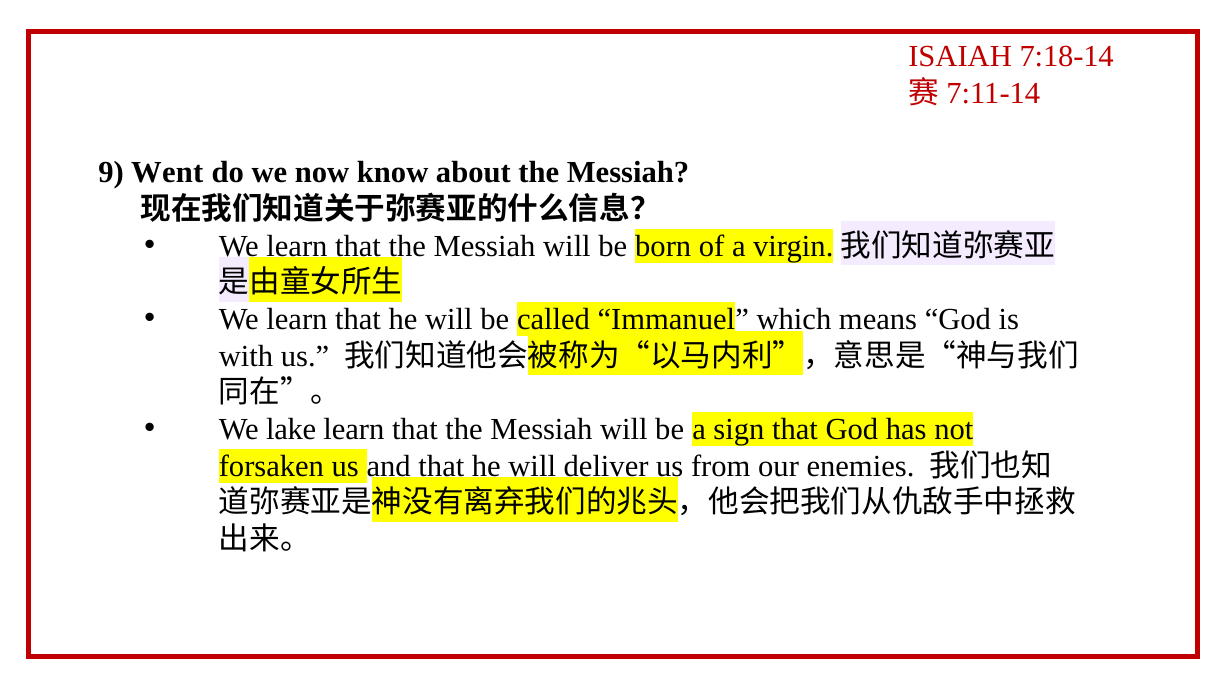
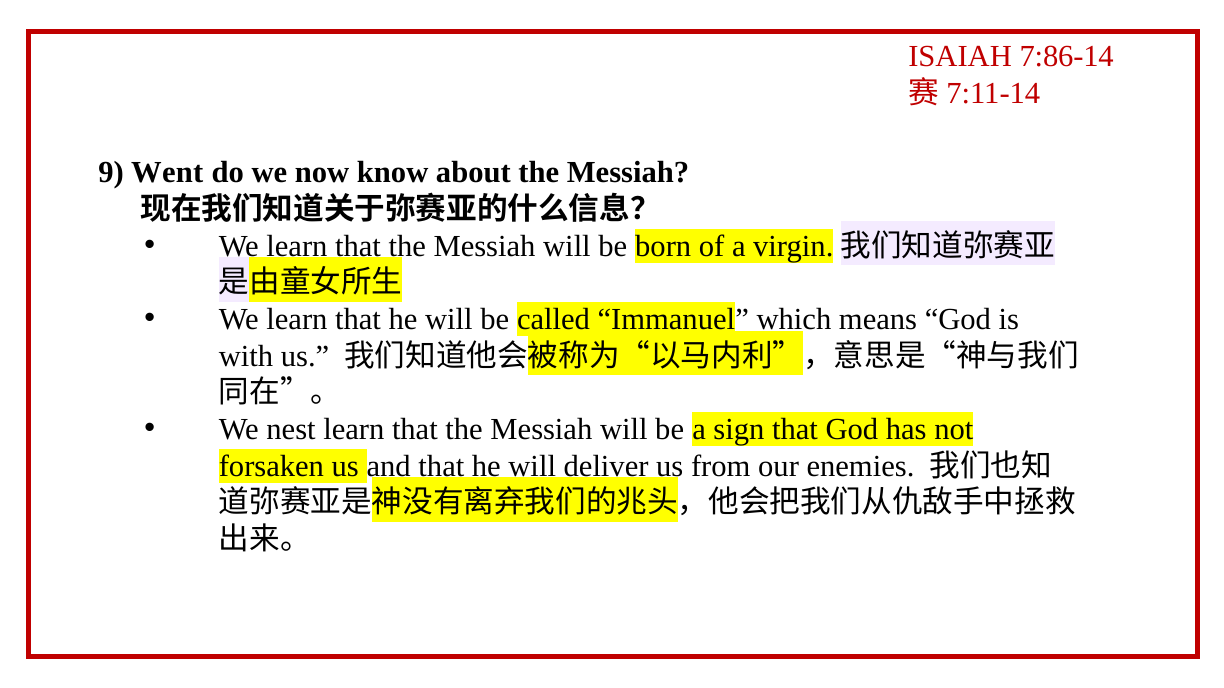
7:18-14: 7:18-14 -> 7:86-14
lake: lake -> nest
